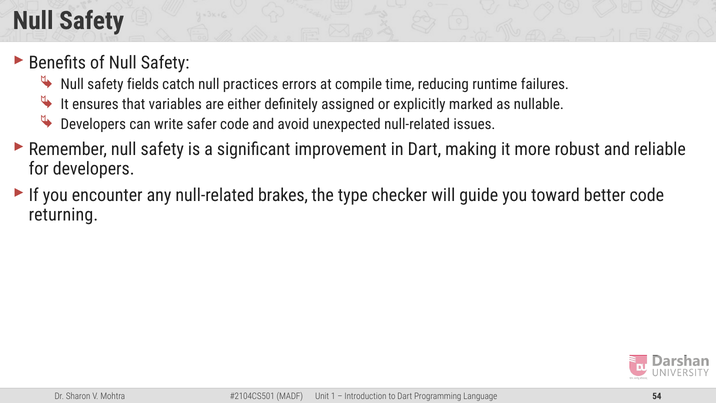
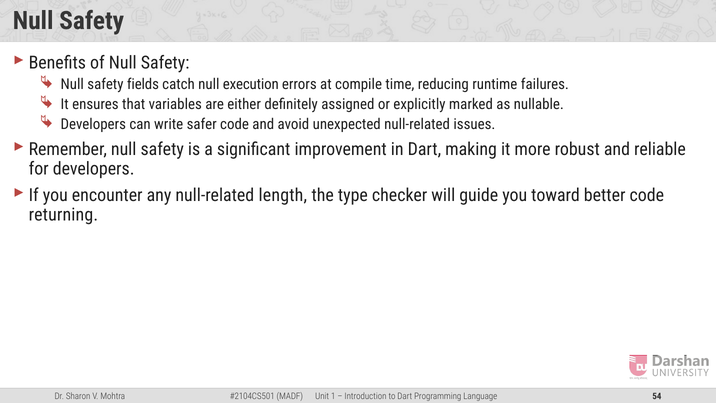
practices: practices -> execution
brakes: brakes -> length
